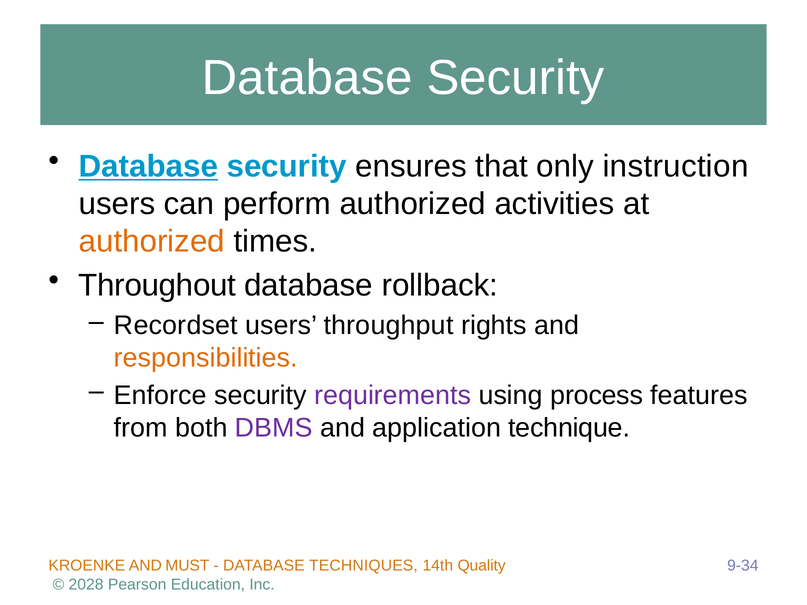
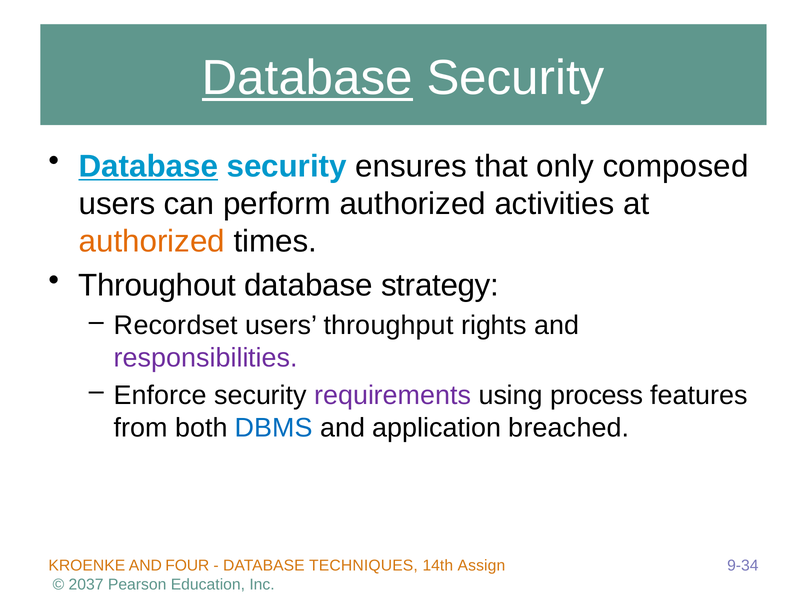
Database at (307, 78) underline: none -> present
instruction: instruction -> composed
rollback: rollback -> strategy
responsibilities colour: orange -> purple
DBMS colour: purple -> blue
technique: technique -> breached
MUST: MUST -> FOUR
Quality: Quality -> Assign
2028: 2028 -> 2037
